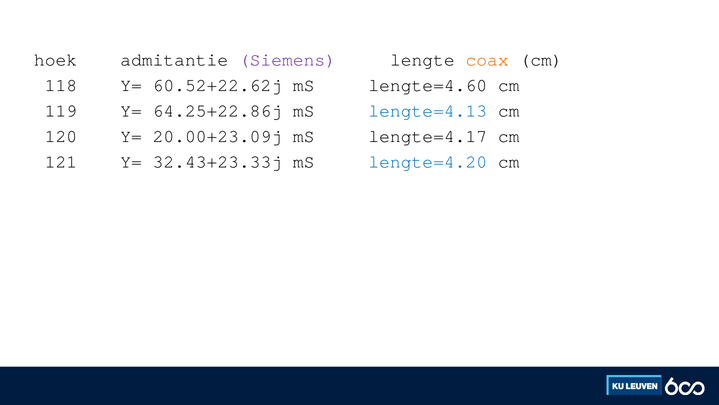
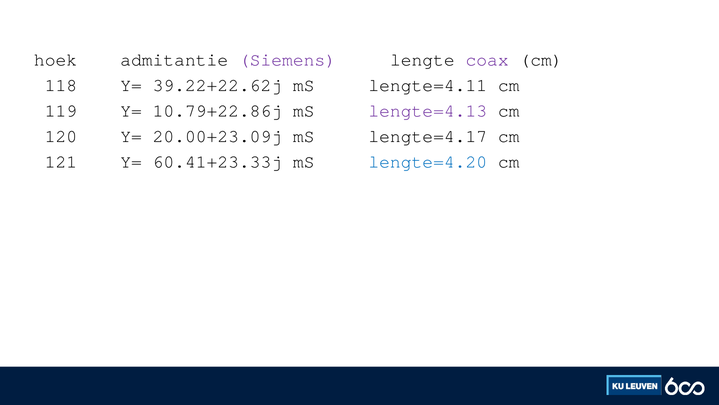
coax colour: orange -> purple
60.52+22.62j: 60.52+22.62j -> 39.22+22.62j
lengte=4.60: lengte=4.60 -> lengte=4.11
64.25+22.86j: 64.25+22.86j -> 10.79+22.86j
lengte=4.13 colour: blue -> purple
32.43+23.33j: 32.43+23.33j -> 60.41+23.33j
